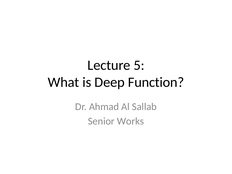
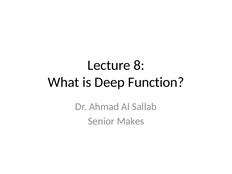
5: 5 -> 8
Works: Works -> Makes
